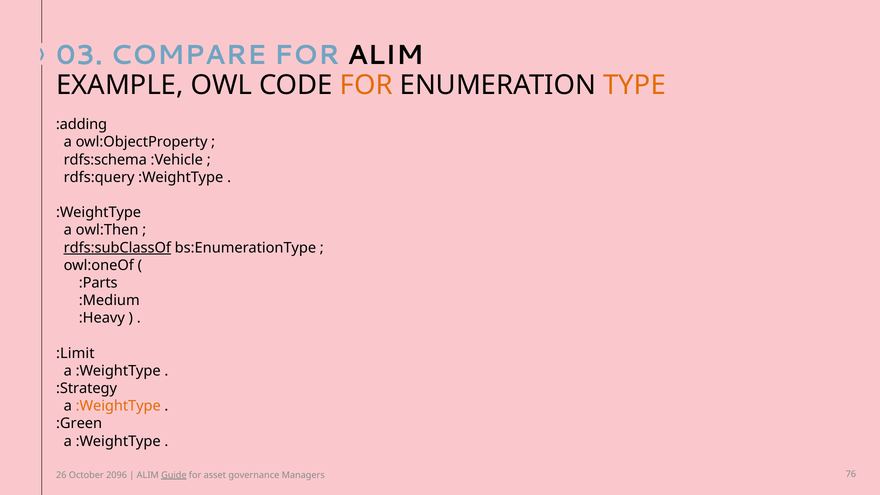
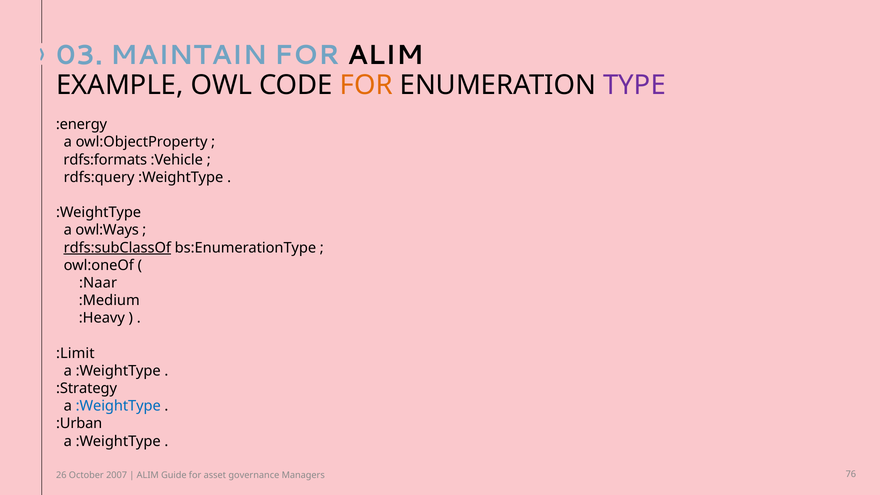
COMPARE: COMPARE -> MAINTAIN
TYPE colour: orange -> purple
:adding: :adding -> :energy
rdfs:schema: rdfs:schema -> rdfs:formats
owl:Then: owl:Then -> owl:Ways
:Parts: :Parts -> :Naar
:WeightType at (118, 406) colour: orange -> blue
:Green: :Green -> :Urban
2096: 2096 -> 2007
Guide underline: present -> none
